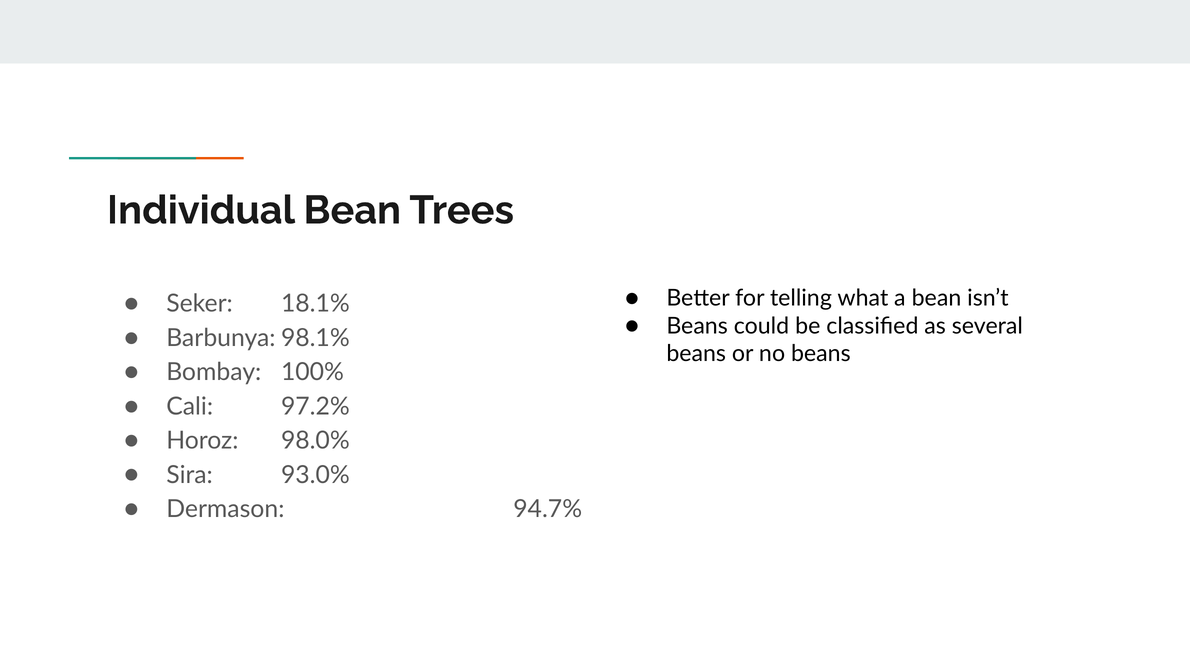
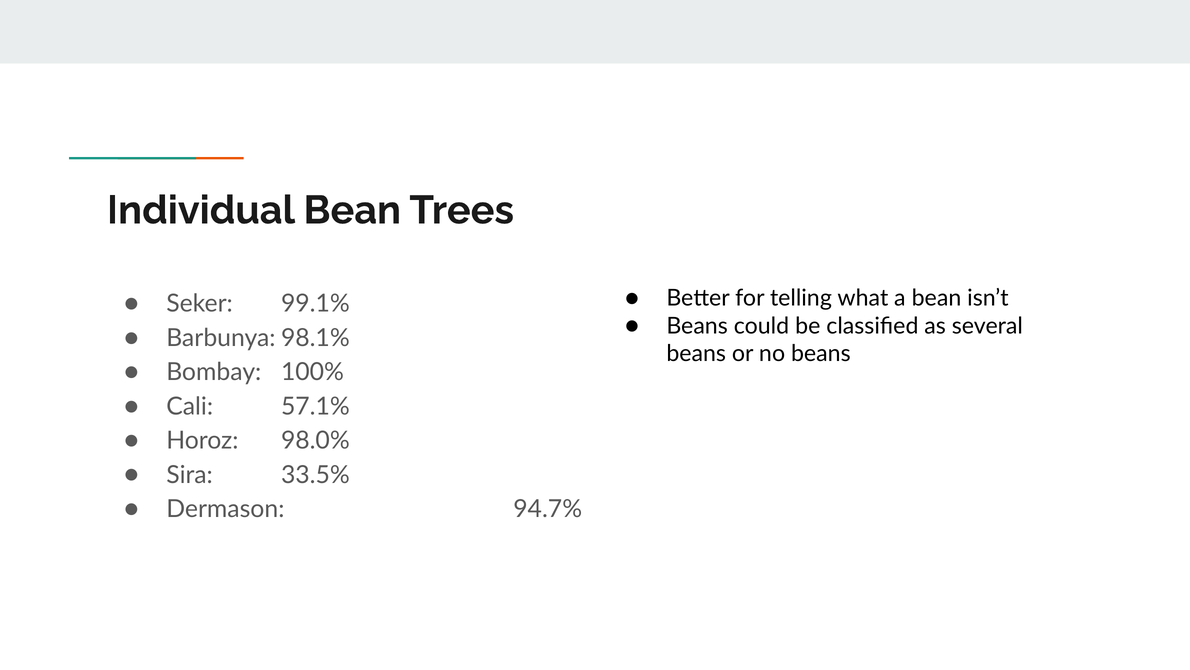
18.1%: 18.1% -> 99.1%
97.2%: 97.2% -> 57.1%
93.0%: 93.0% -> 33.5%
